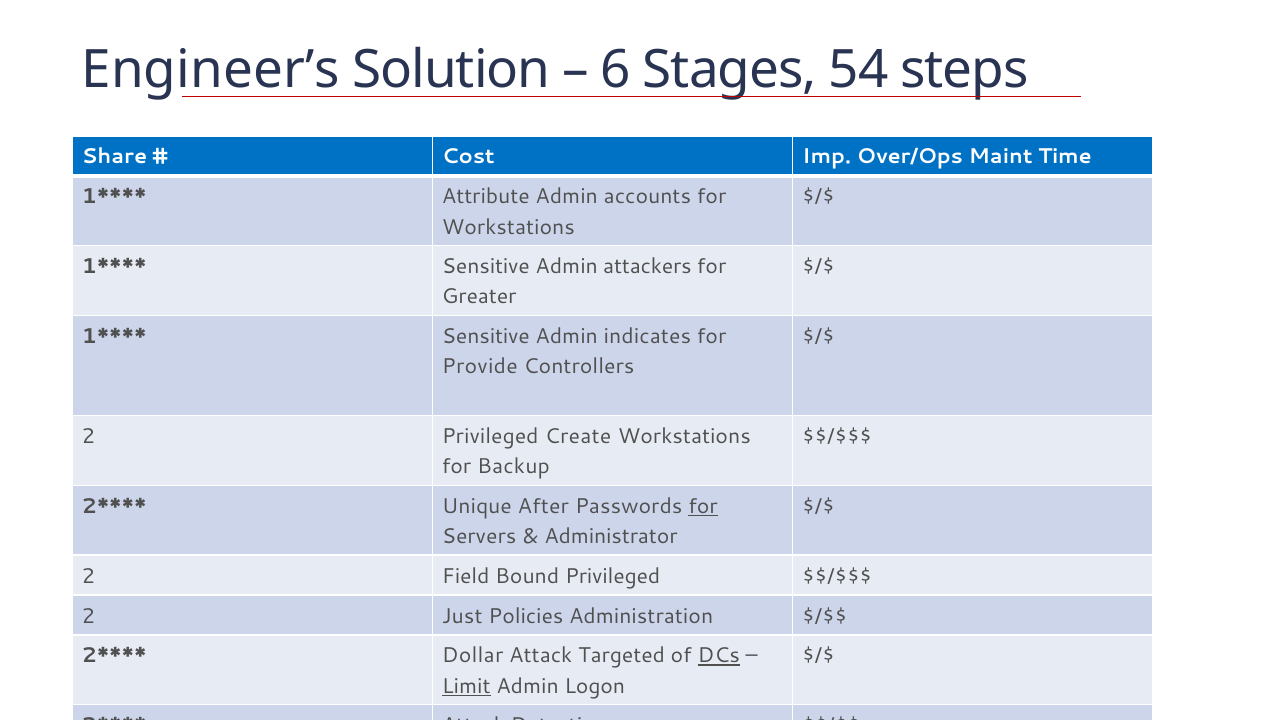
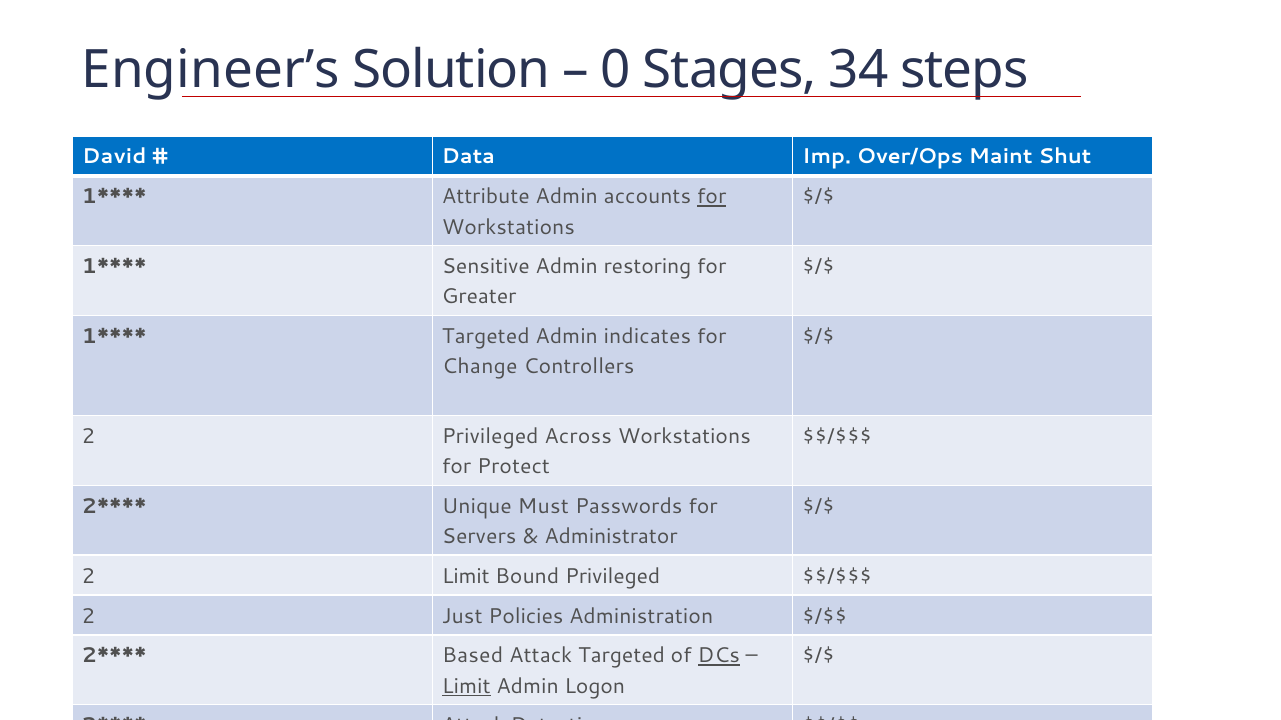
6: 6 -> 0
54: 54 -> 34
Share: Share -> David
Cost: Cost -> Data
Time: Time -> Shut
for at (712, 197) underline: none -> present
attackers: attackers -> restoring
Sensitive at (486, 337): Sensitive -> Targeted
Provide: Provide -> Change
Create: Create -> Across
Backup: Backup -> Protect
After: After -> Must
for at (703, 507) underline: present -> none
2 Field: Field -> Limit
Dollar: Dollar -> Based
